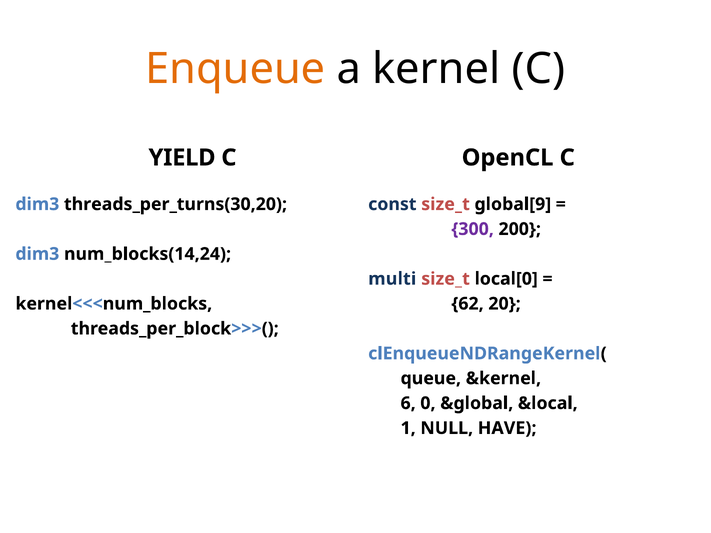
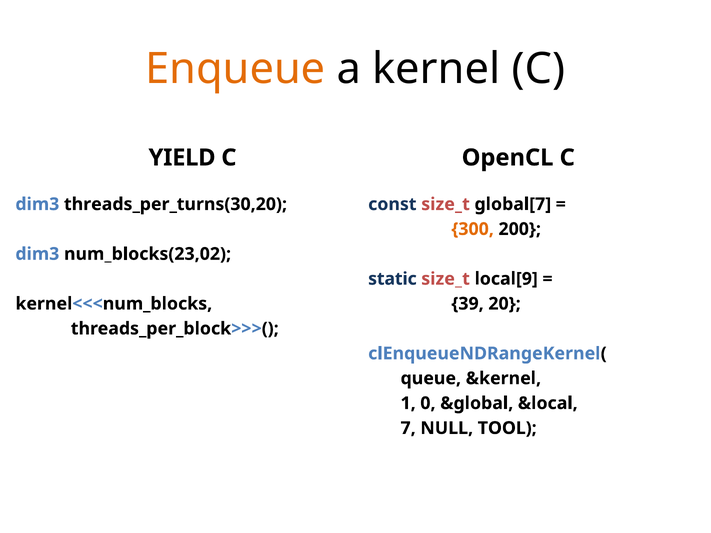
global[9: global[9 -> global[7
300 colour: purple -> orange
num_blocks(14,24: num_blocks(14,24 -> num_blocks(23,02
multi: multi -> static
local[0: local[0 -> local[9
62: 62 -> 39
6: 6 -> 1
1: 1 -> 7
HAVE: HAVE -> TOOL
